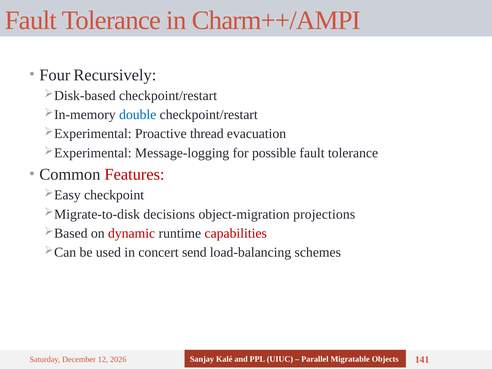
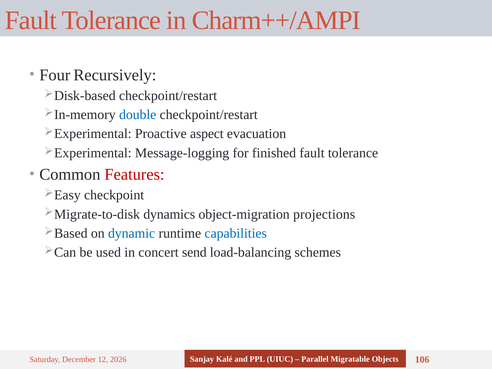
thread: thread -> aspect
possible: possible -> finished
decisions: decisions -> dynamics
dynamic colour: red -> blue
capabilities colour: red -> blue
141: 141 -> 106
